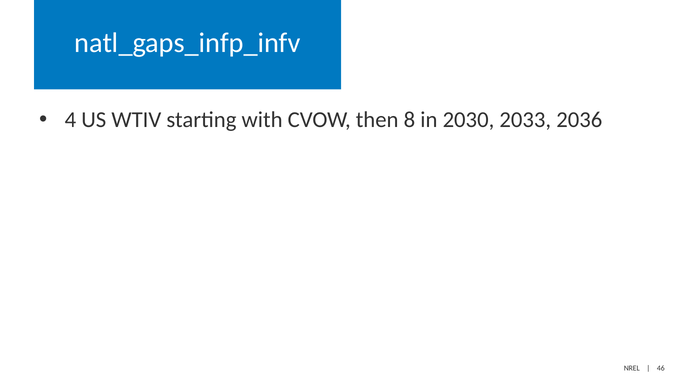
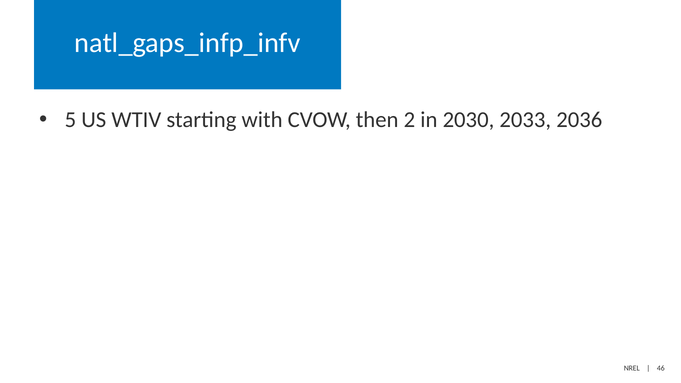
4: 4 -> 5
8: 8 -> 2
